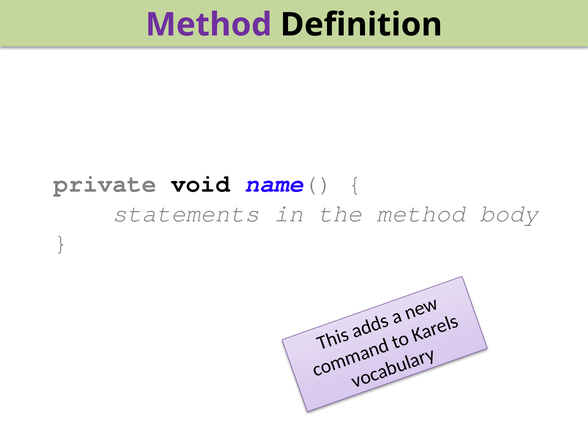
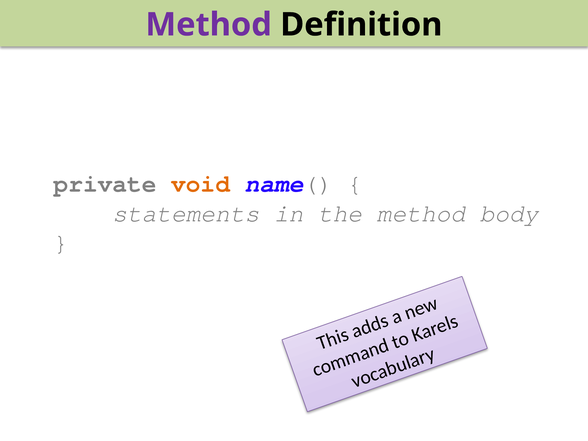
void colour: black -> orange
